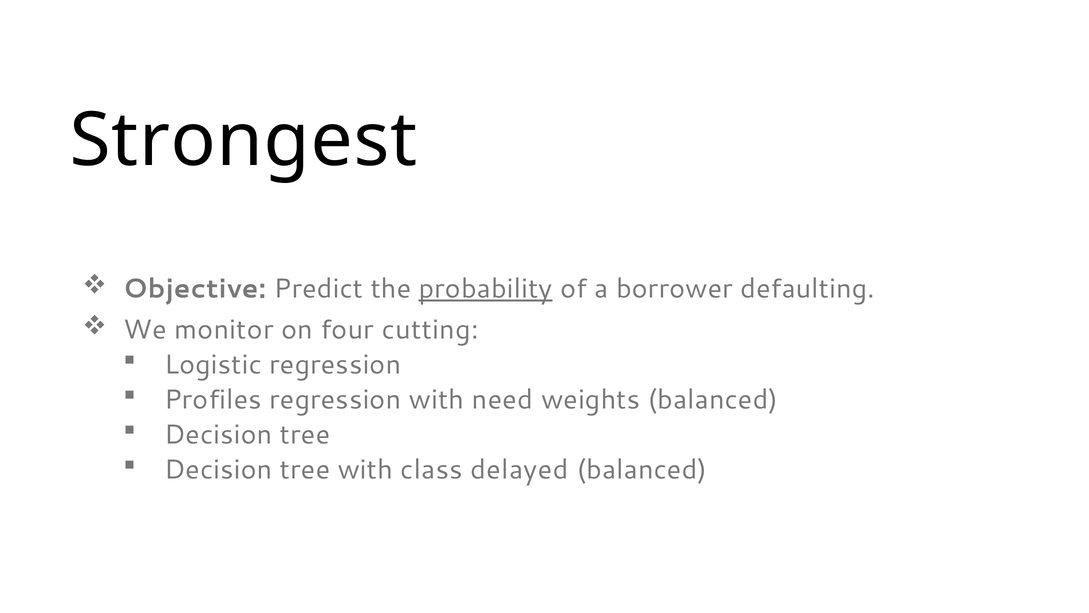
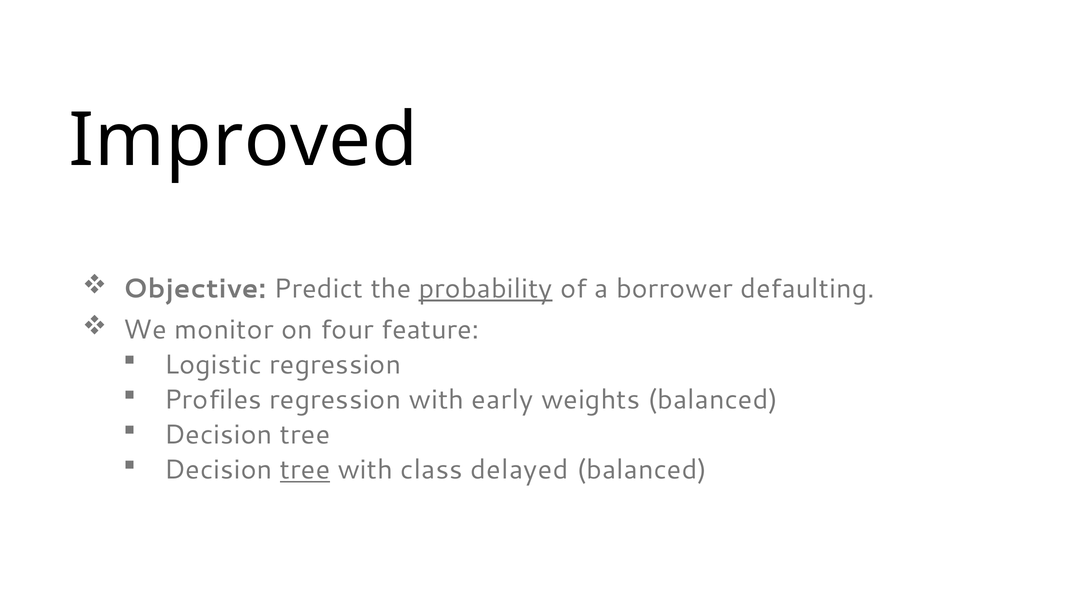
Strongest: Strongest -> Improved
cutting: cutting -> feature
need: need -> early
tree at (305, 470) underline: none -> present
